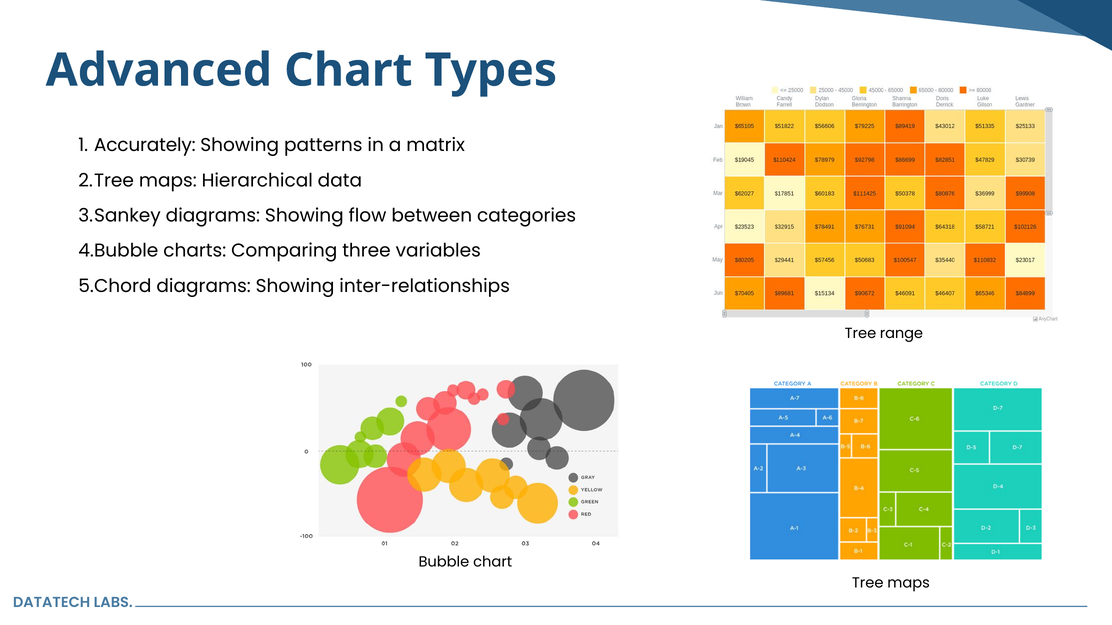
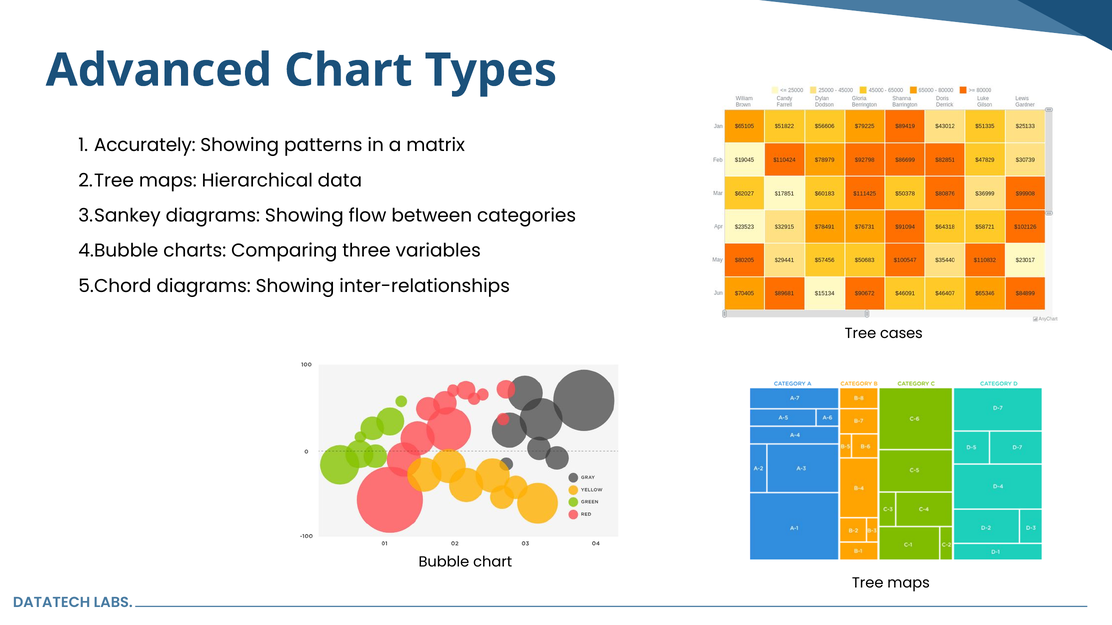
range: range -> cases
